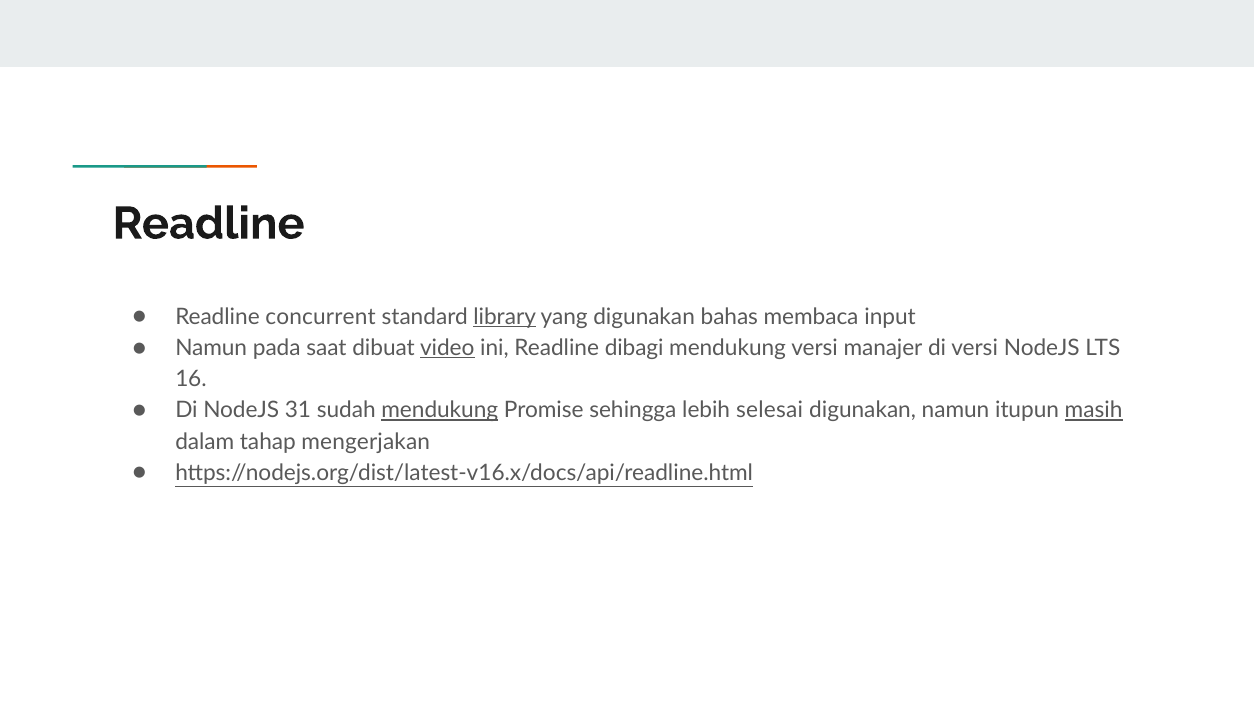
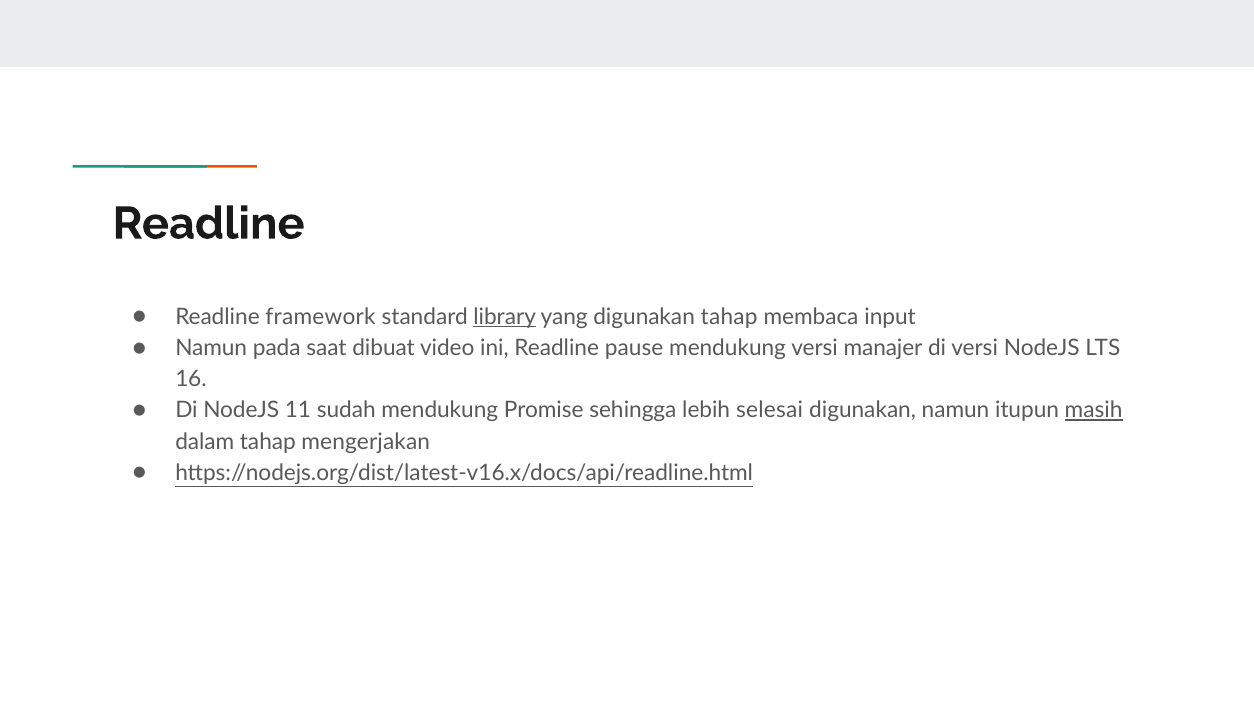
concurrent: concurrent -> framework
digunakan bahas: bahas -> tahap
video underline: present -> none
dibagi: dibagi -> pause
31: 31 -> 11
mendukung at (440, 411) underline: present -> none
